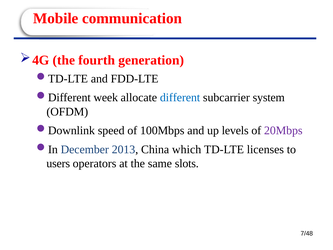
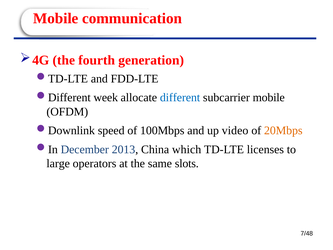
subcarrier system: system -> mobile
levels: levels -> video
20Mbps colour: purple -> orange
users: users -> large
